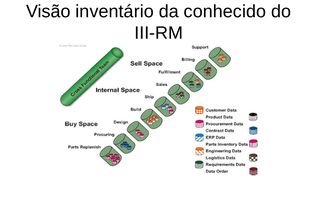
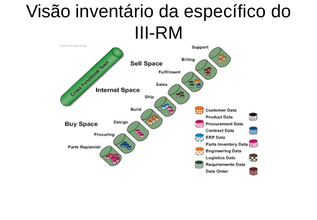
conhecido: conhecido -> específico
